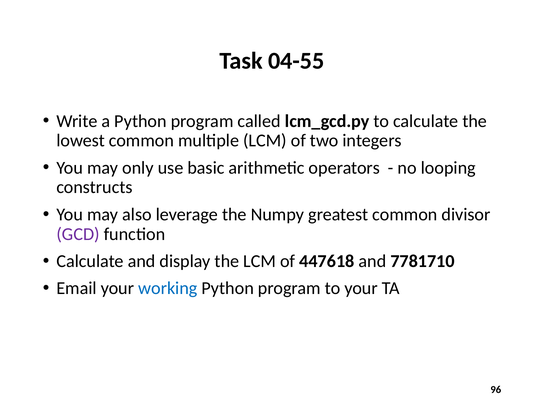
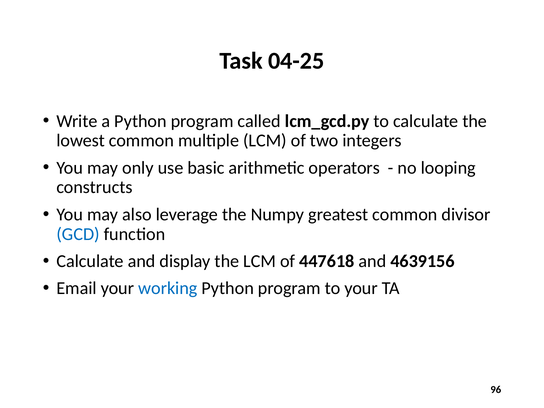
04-55: 04-55 -> 04-25
GCD colour: purple -> blue
7781710: 7781710 -> 4639156
